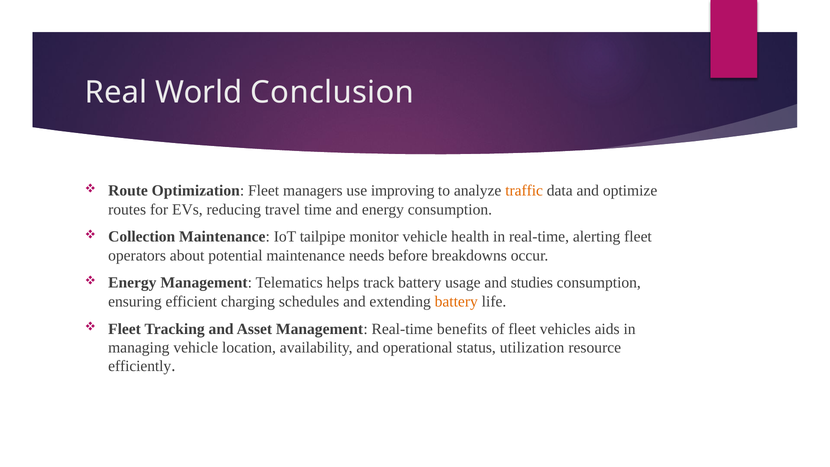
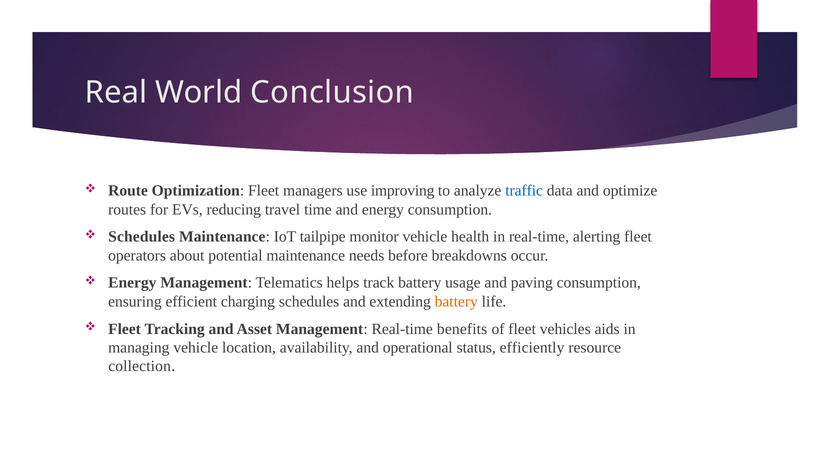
traffic colour: orange -> blue
Collection at (142, 237): Collection -> Schedules
studies: studies -> paving
utilization: utilization -> efficiently
efficiently: efficiently -> collection
